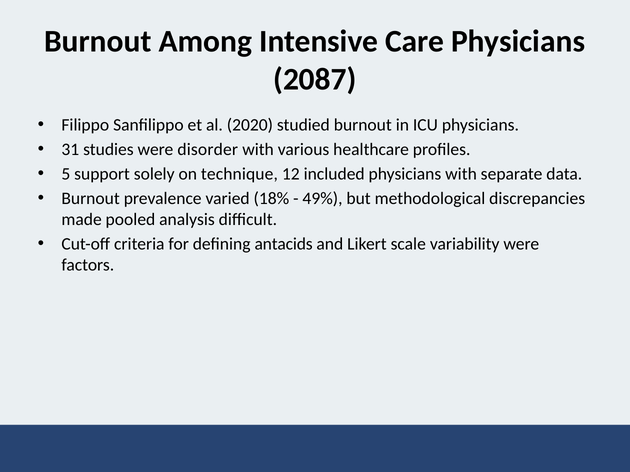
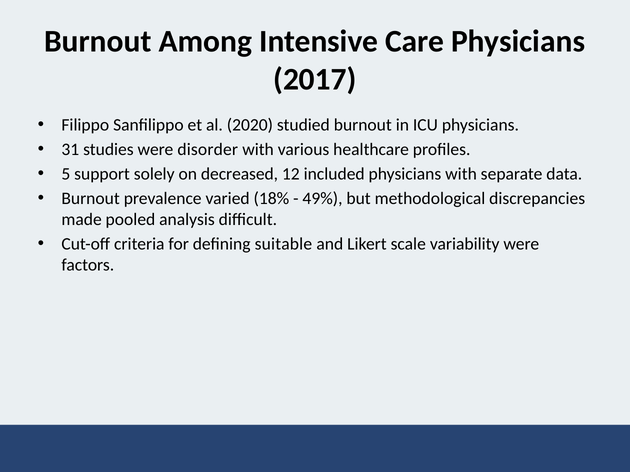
2087: 2087 -> 2017
technique: technique -> decreased
antacids: antacids -> suitable
